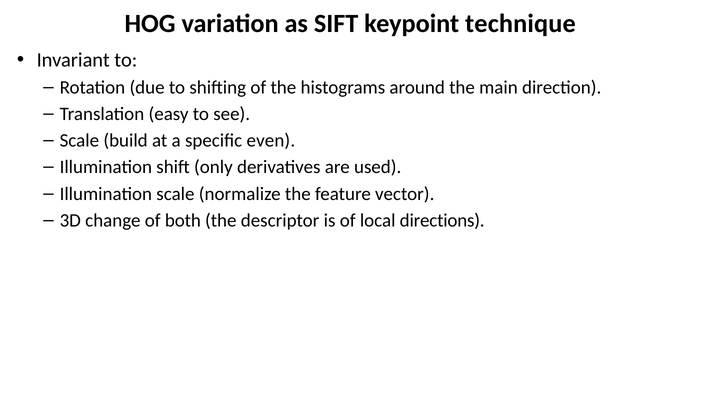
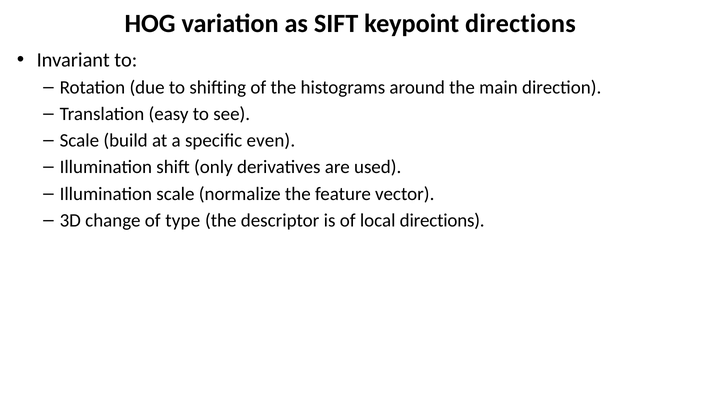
keypoint technique: technique -> directions
both: both -> type
